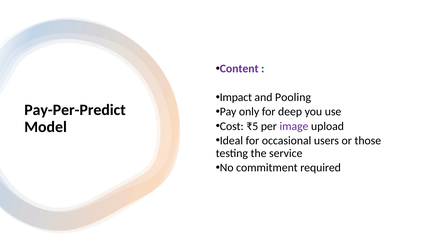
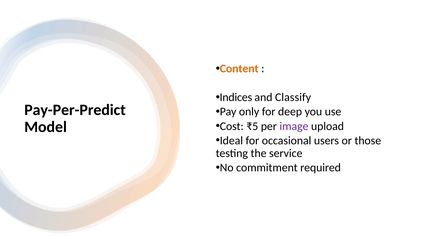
Content colour: purple -> orange
Impact: Impact -> Indices
Pooling: Pooling -> Classify
